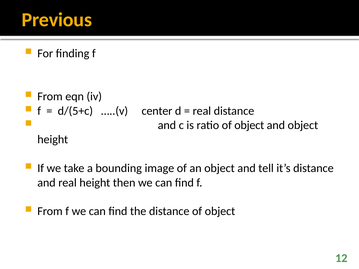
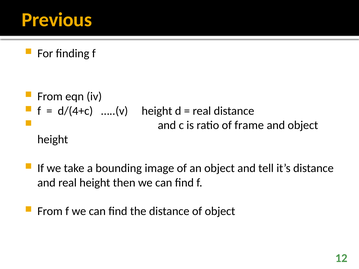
d/(5+c: d/(5+c -> d/(4+c
…..(v center: center -> height
ratio of object: object -> frame
